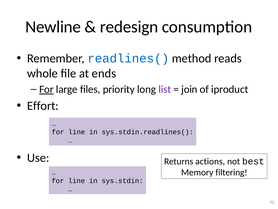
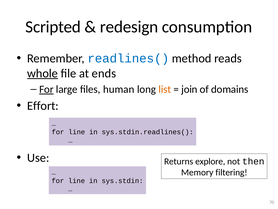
Newline: Newline -> Scripted
whole underline: none -> present
priority: priority -> human
list colour: purple -> orange
iproduct: iproduct -> domains
actions: actions -> explore
best: best -> then
